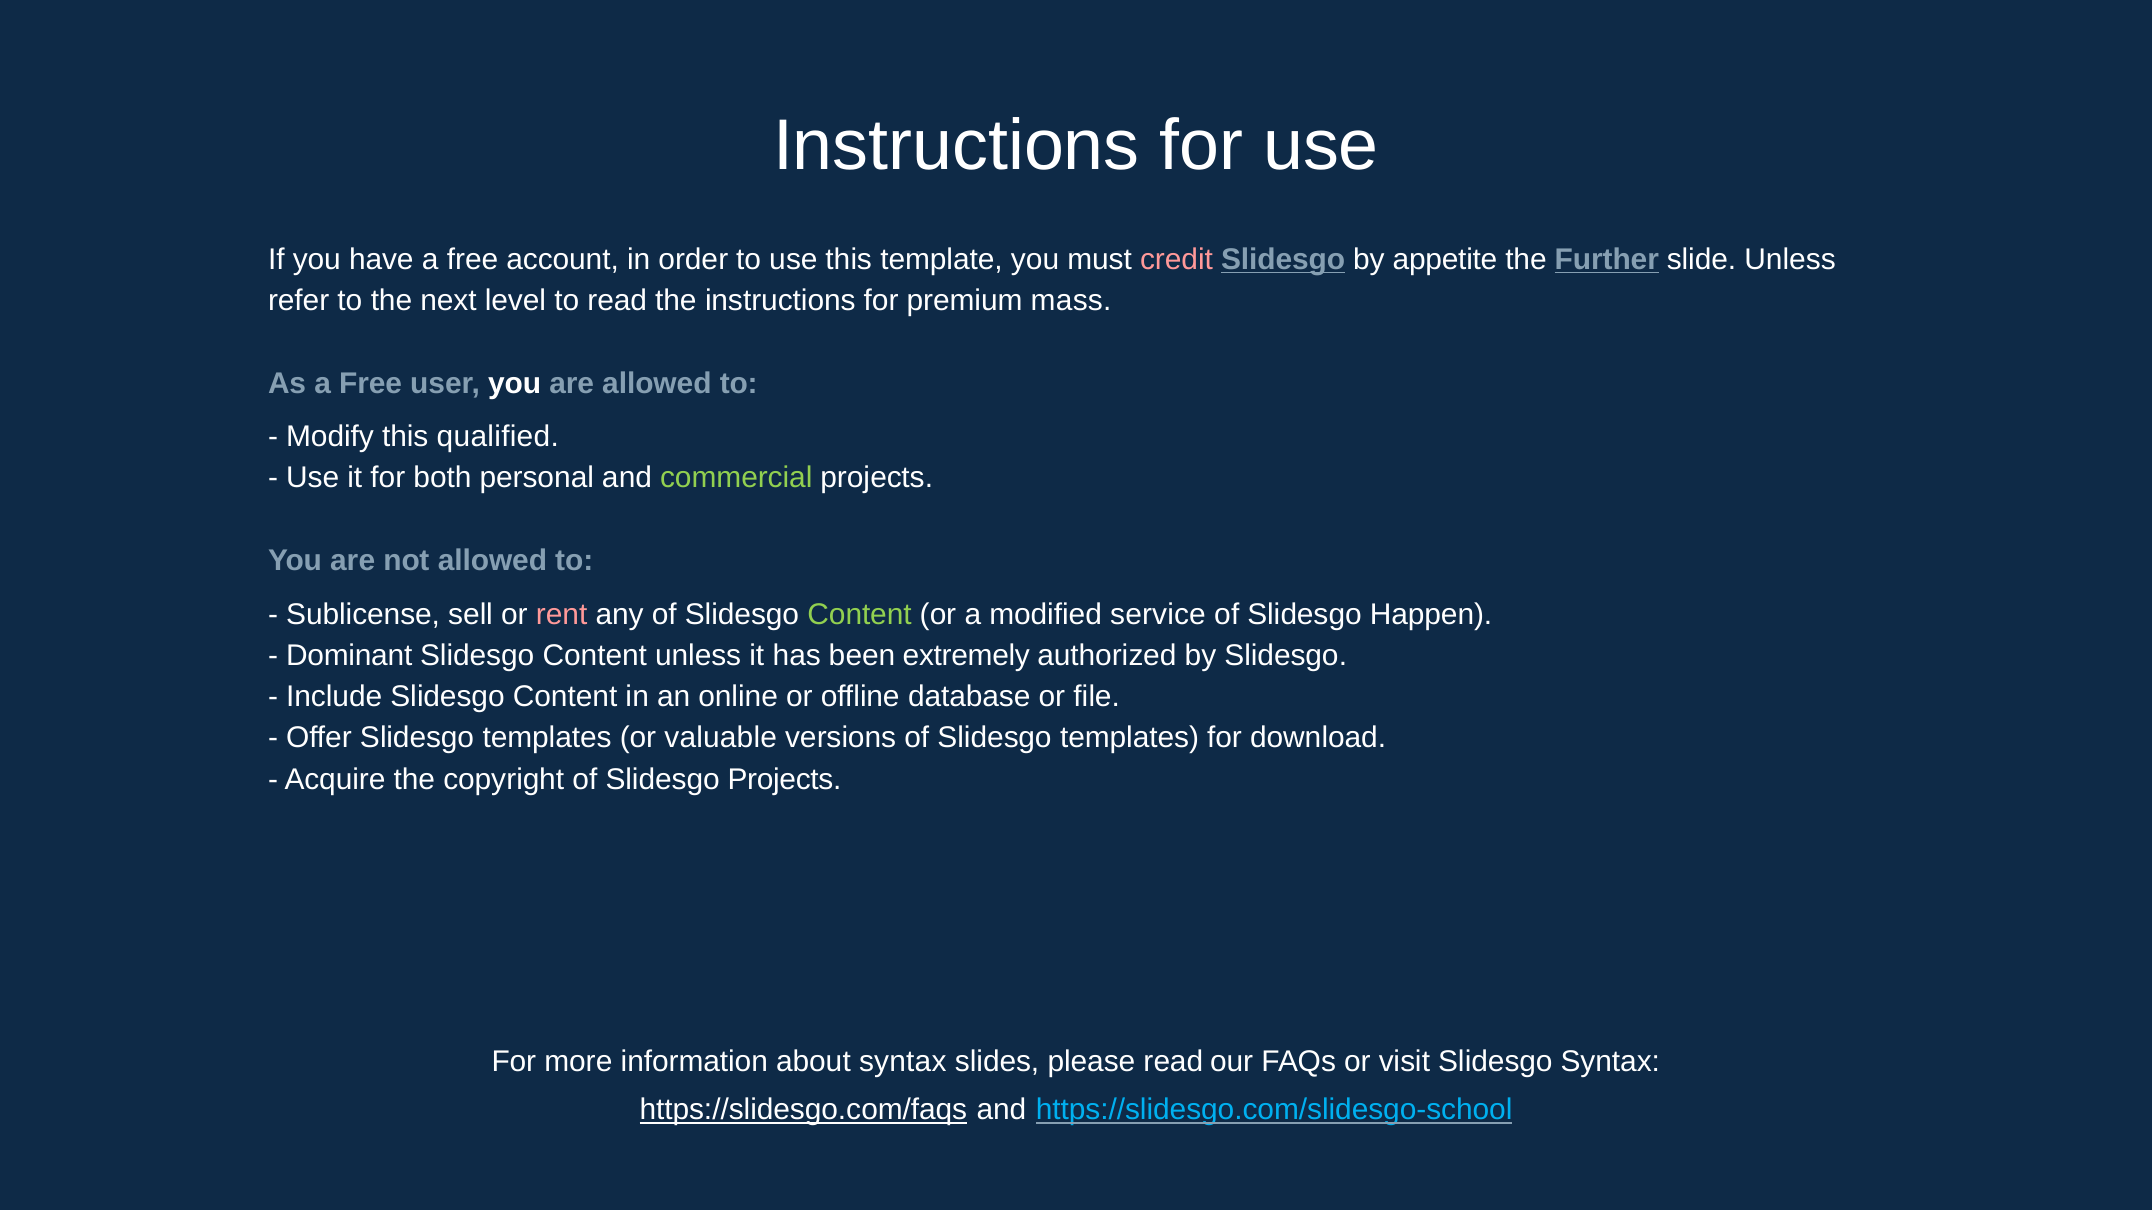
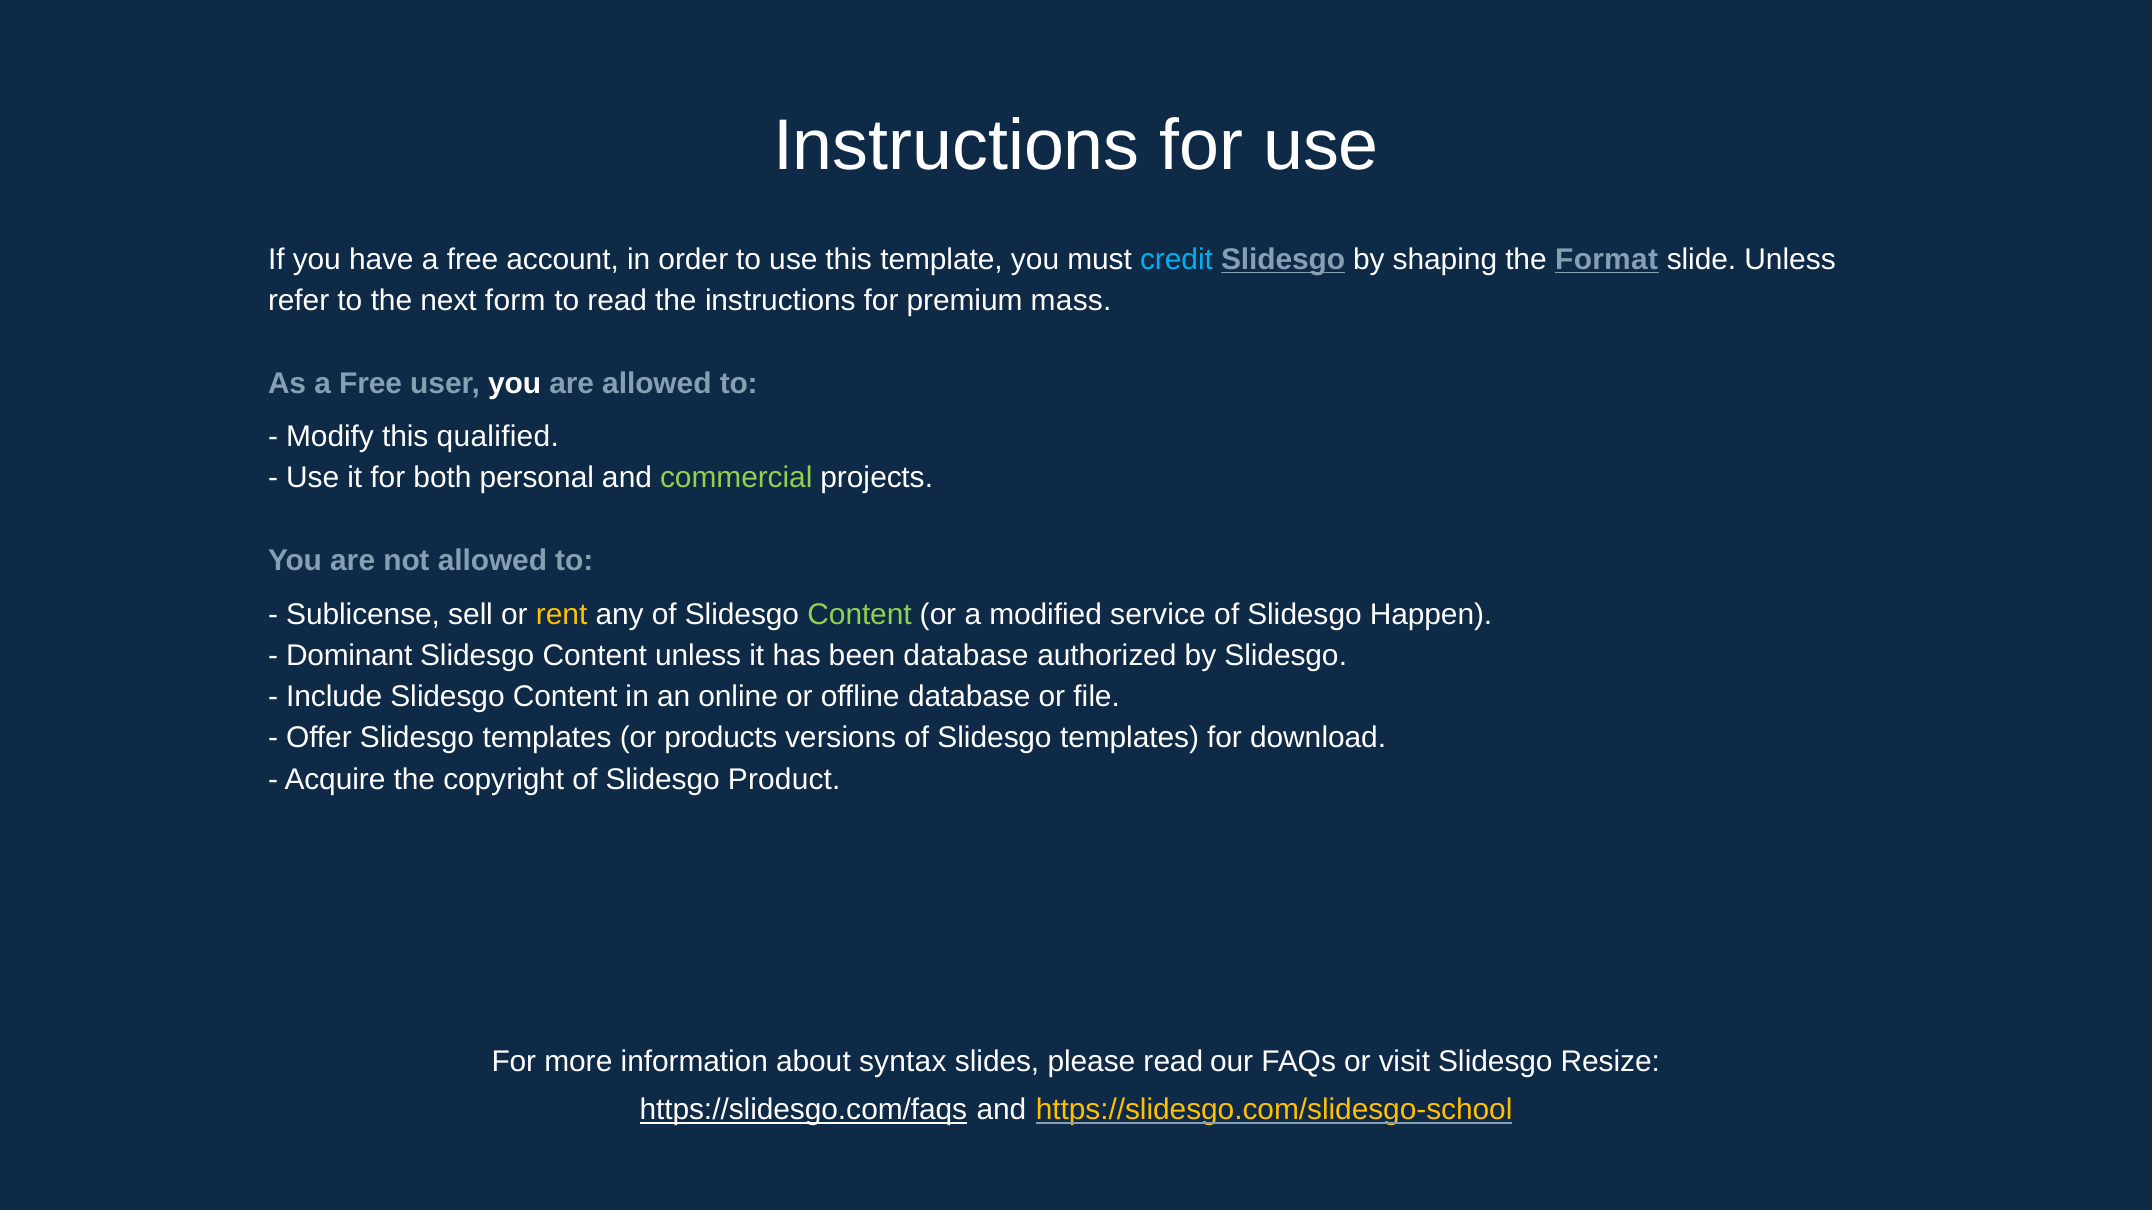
credit colour: pink -> light blue
appetite: appetite -> shaping
Further: Further -> Format
level: level -> form
rent colour: pink -> yellow
been extremely: extremely -> database
valuable: valuable -> products
Slidesgo Projects: Projects -> Product
Slidesgo Syntax: Syntax -> Resize
https://slidesgo.com/slidesgo-school colour: light blue -> yellow
